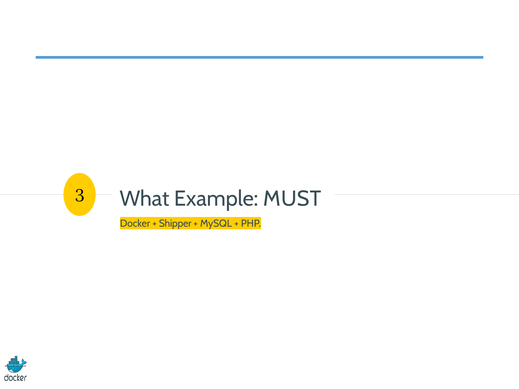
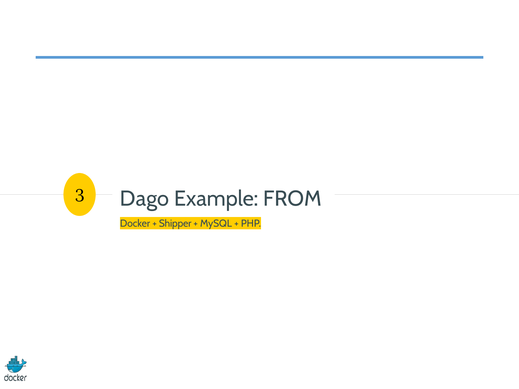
What: What -> Dago
MUST: MUST -> FROM
